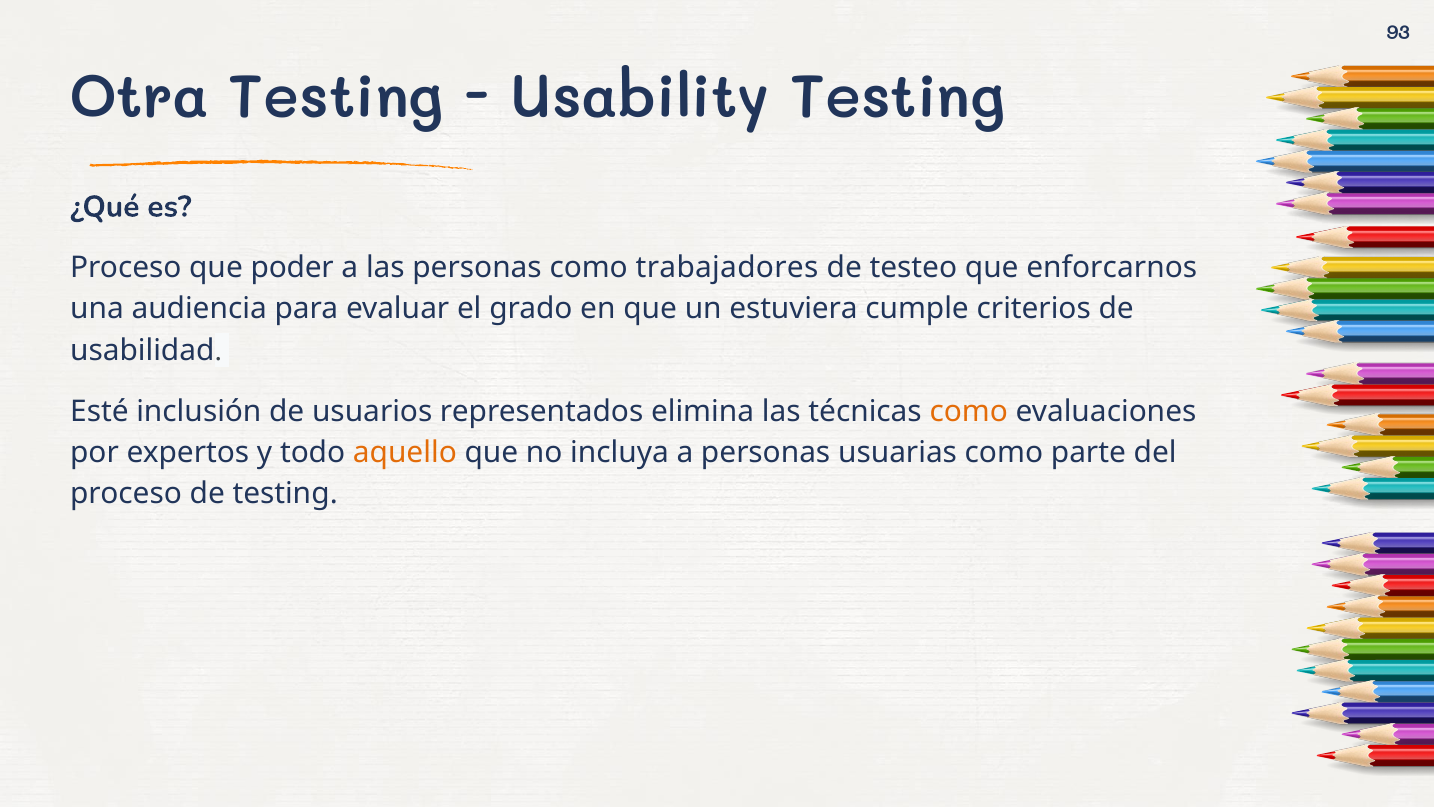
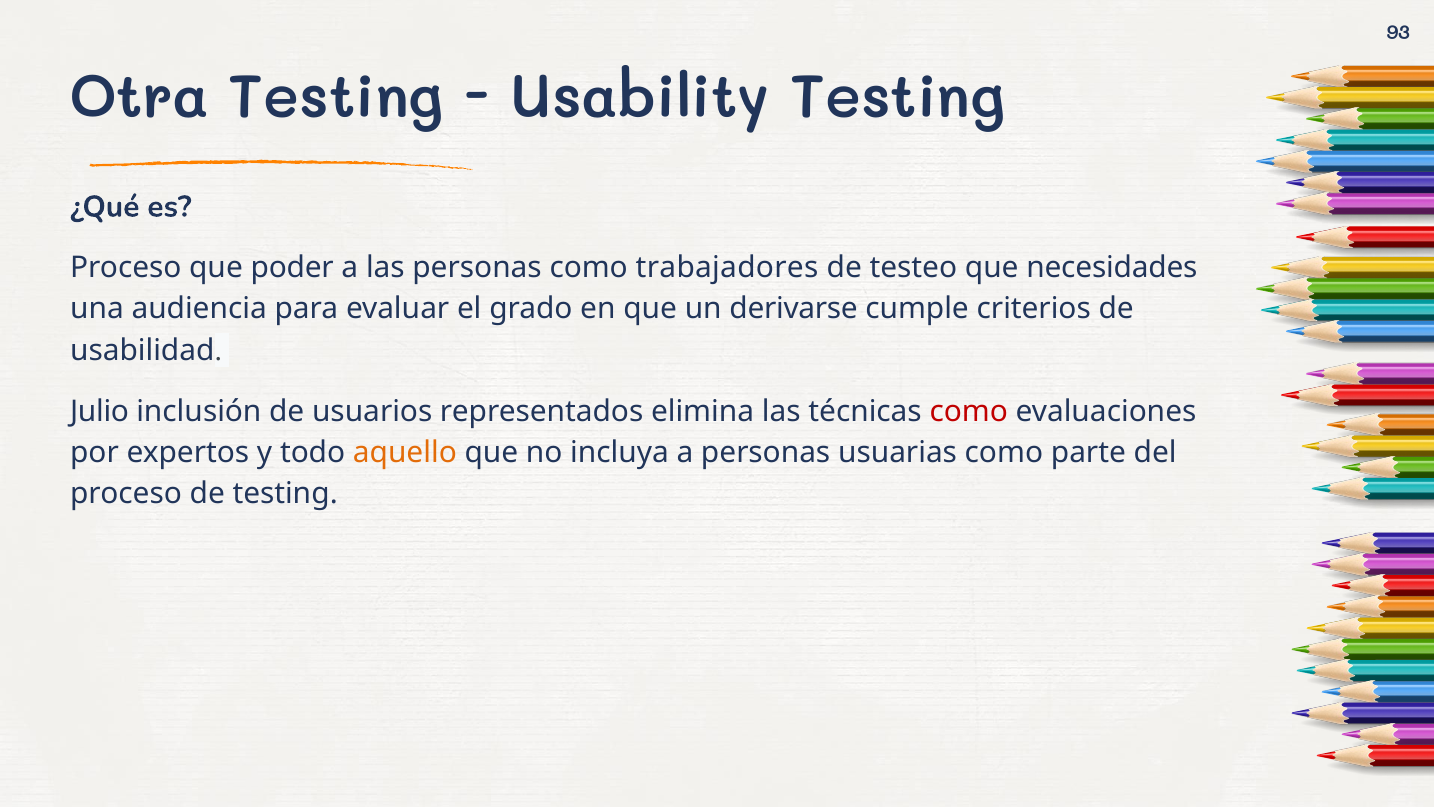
enforcarnos: enforcarnos -> necesidades
estuviera: estuviera -> derivarse
Esté: Esté -> Julio
como at (969, 411) colour: orange -> red
